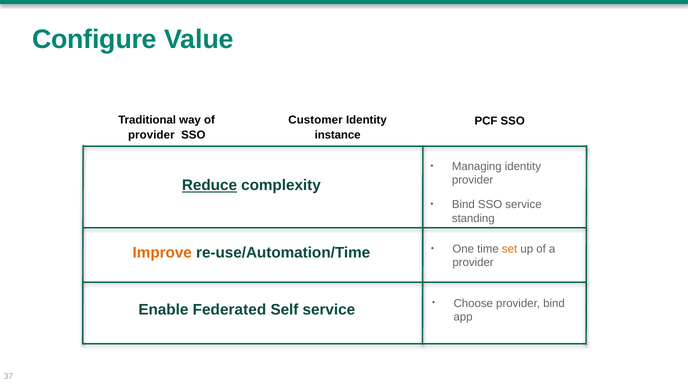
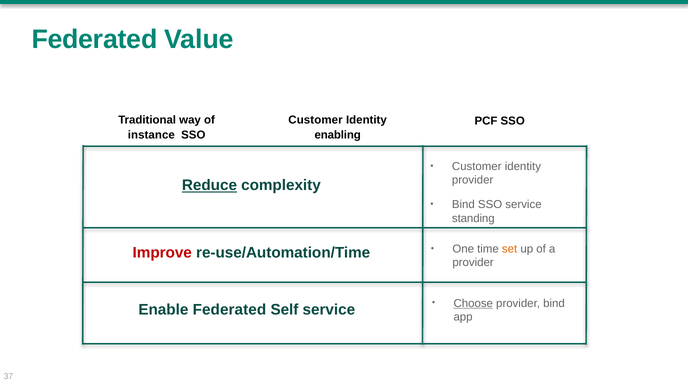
Configure at (94, 39): Configure -> Federated
provider at (151, 135): provider -> instance
instance: instance -> enabling
Managing at (477, 166): Managing -> Customer
Improve colour: orange -> red
Choose underline: none -> present
